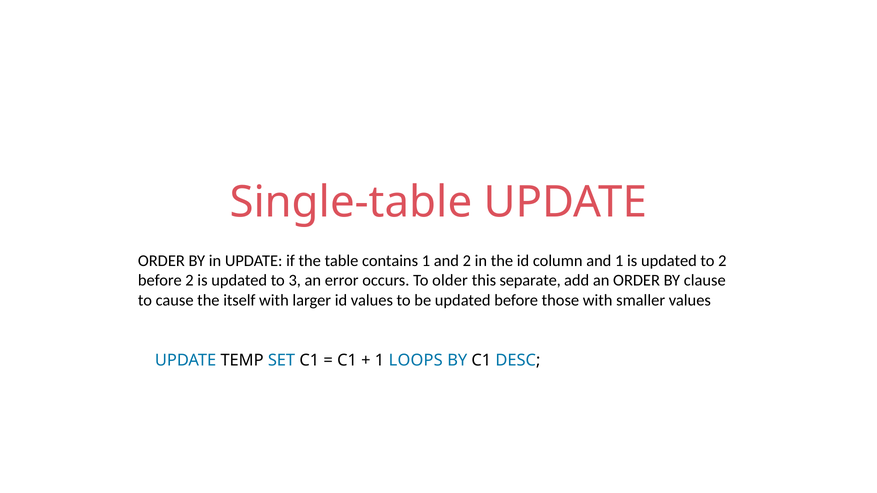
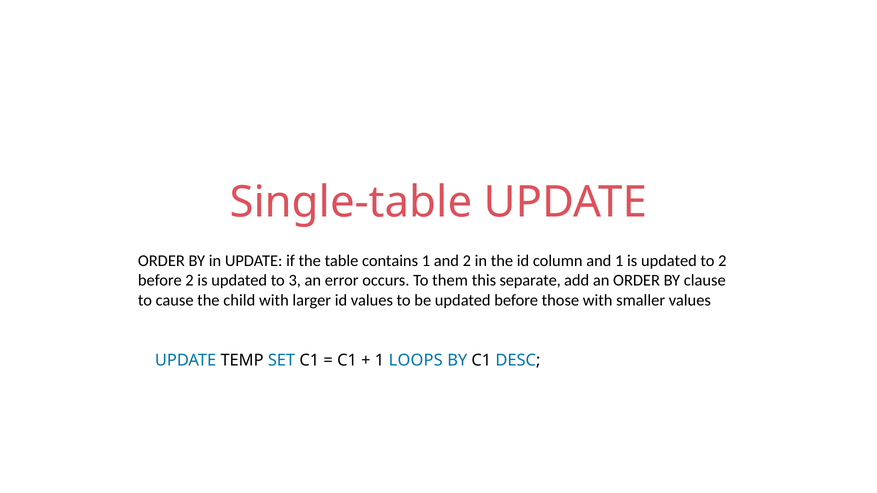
older: older -> them
itself: itself -> child
